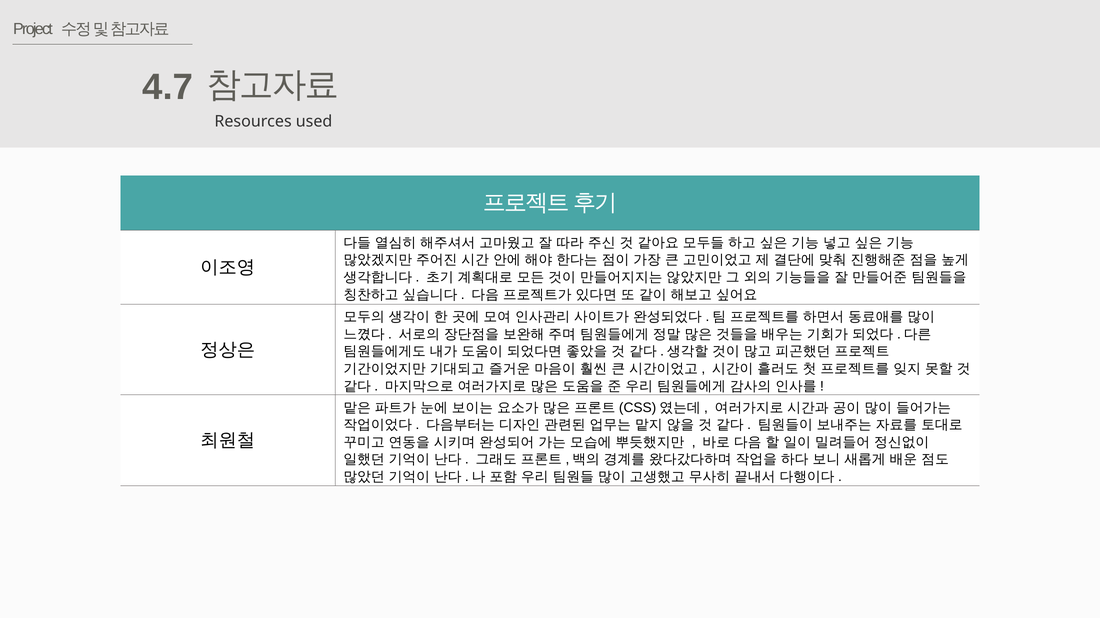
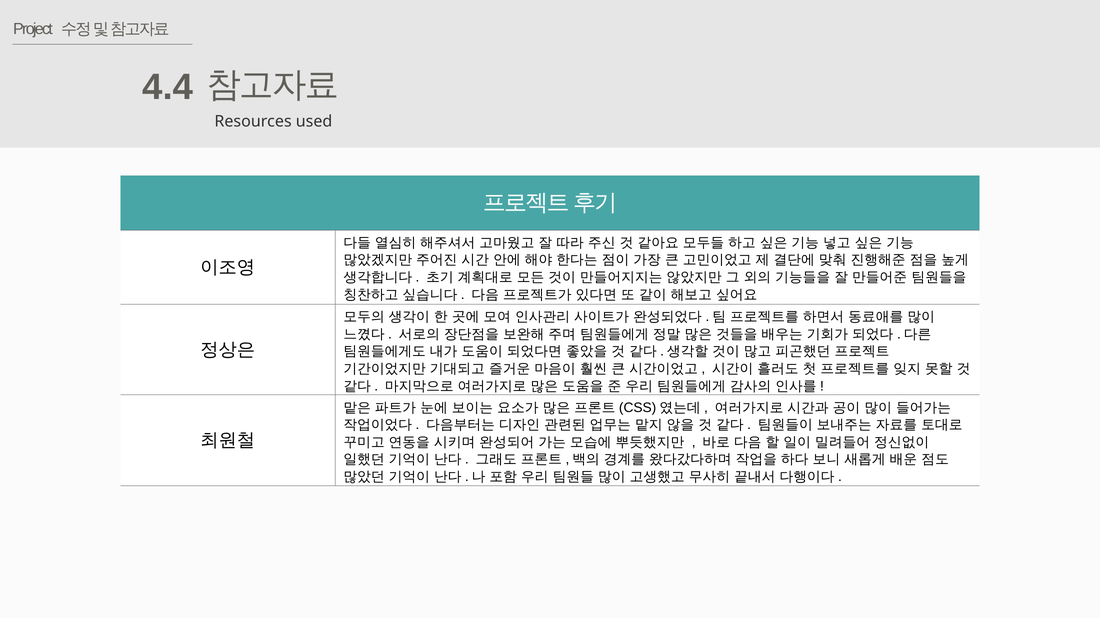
4.7: 4.7 -> 4.4
